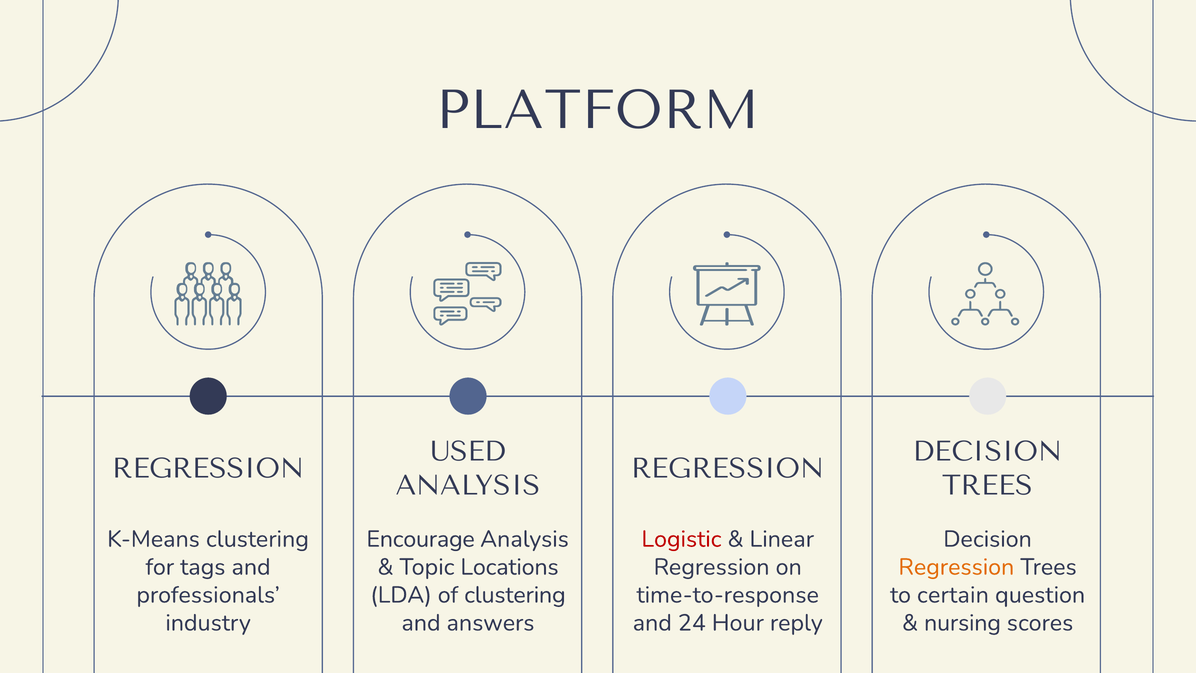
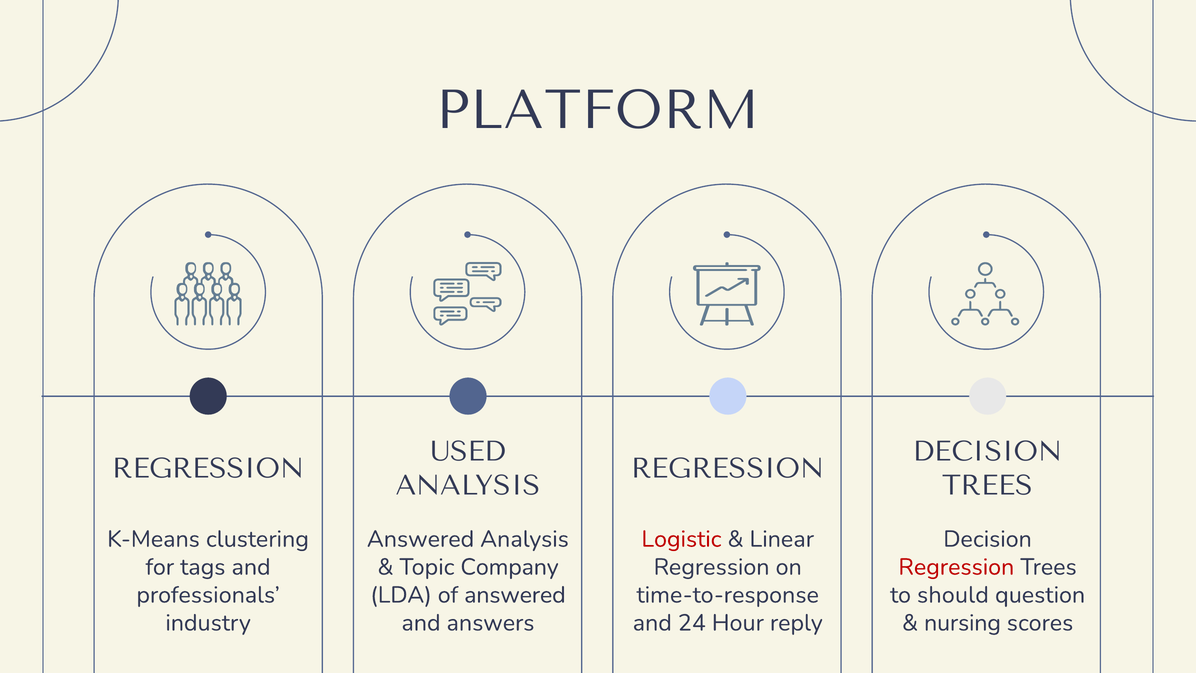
Encourage at (421, 539): Encourage -> Answered
Locations: Locations -> Company
Regression at (956, 567) colour: orange -> red
of clustering: clustering -> answered
certain: certain -> should
